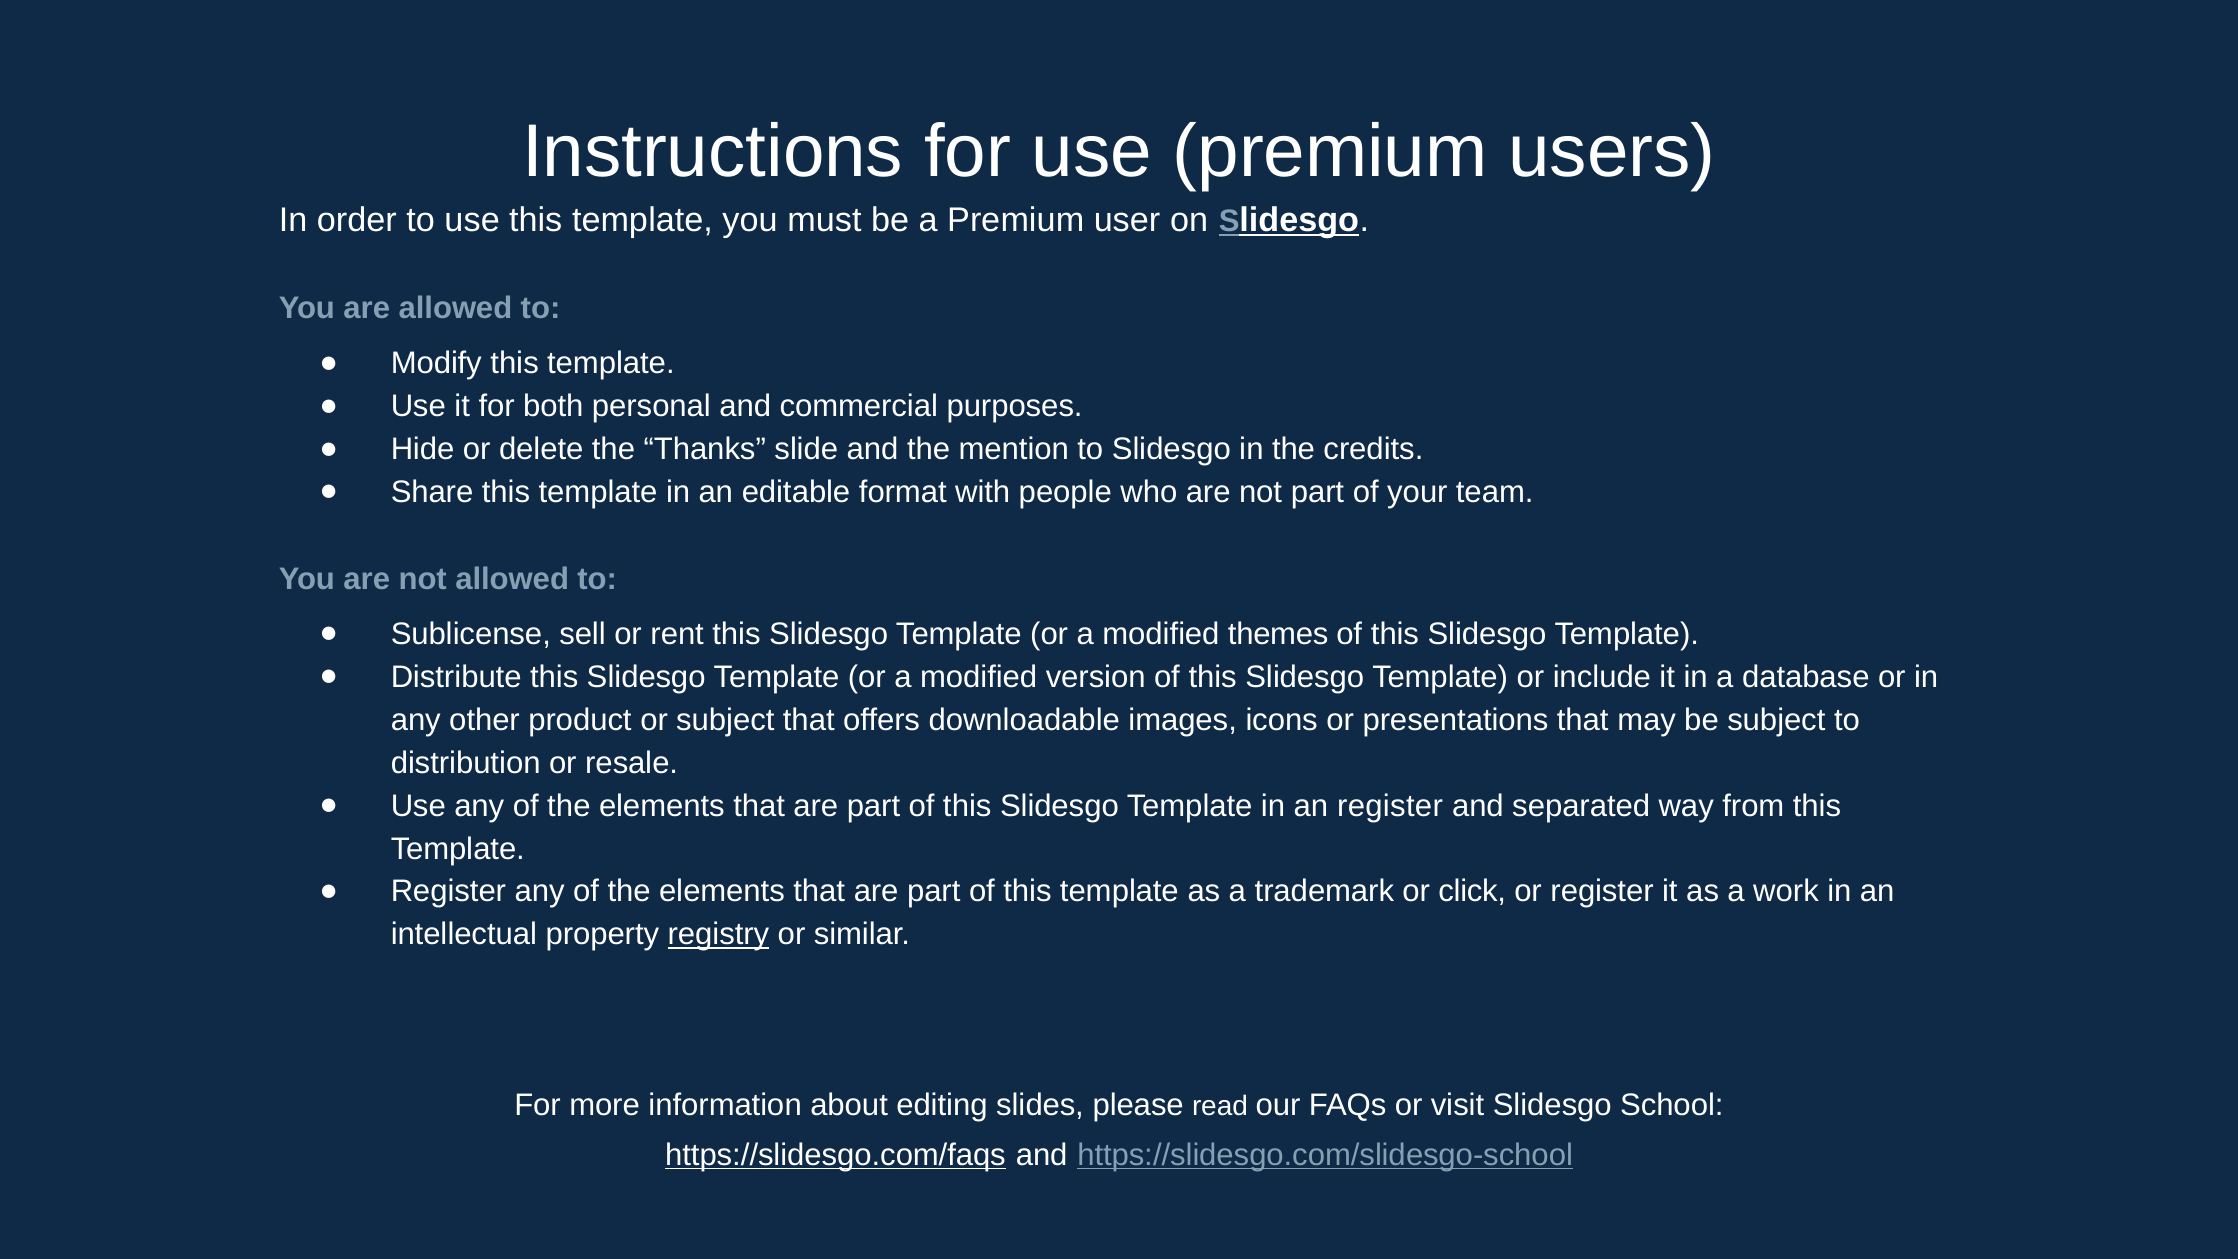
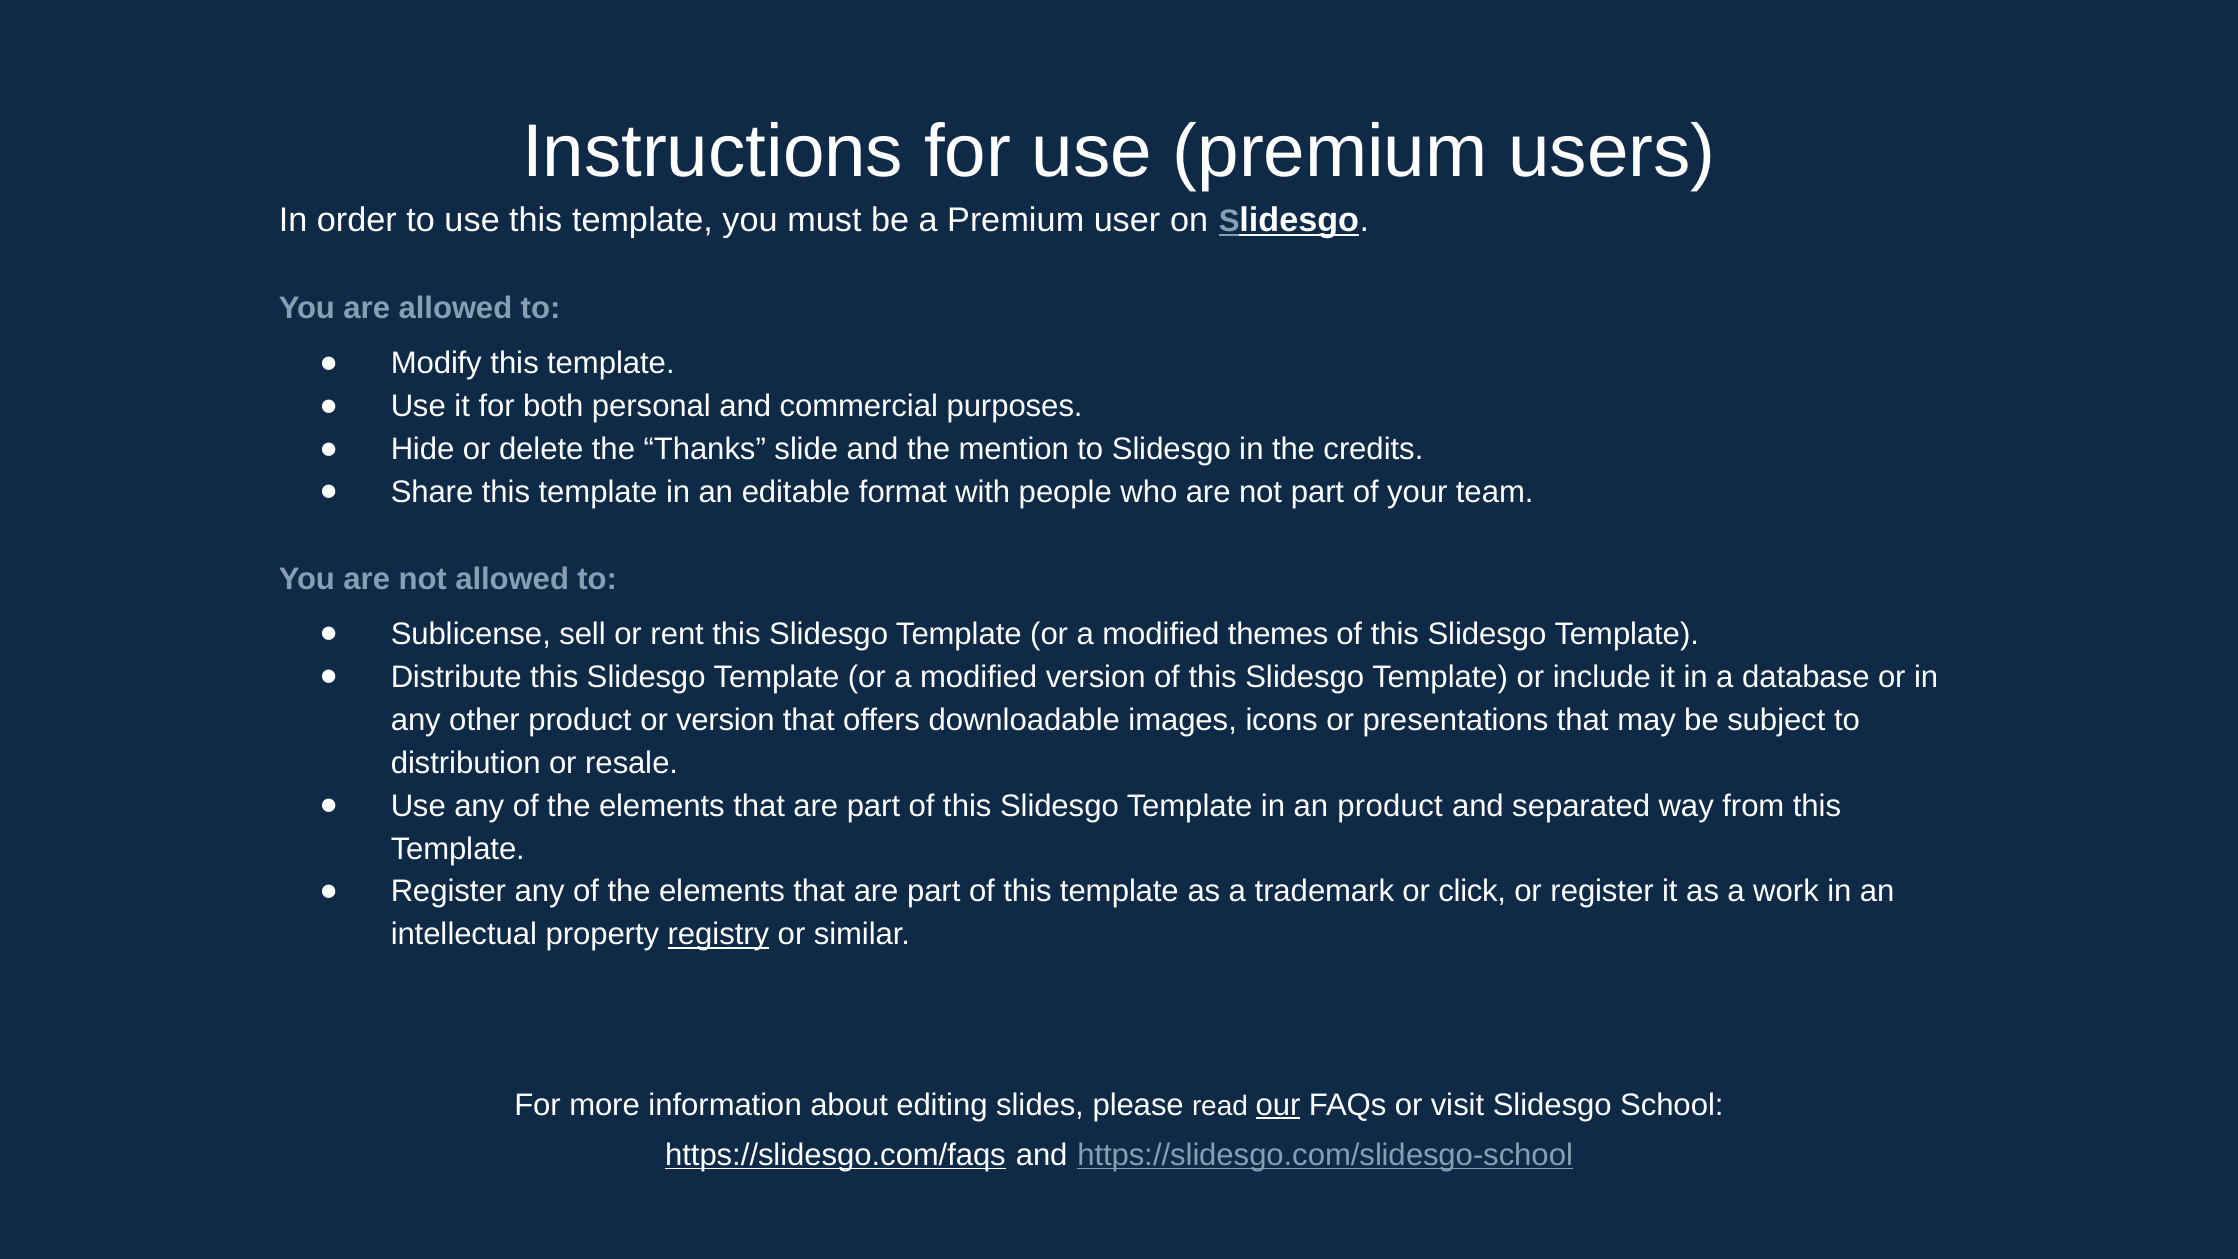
or subject: subject -> version
an register: register -> product
our underline: none -> present
